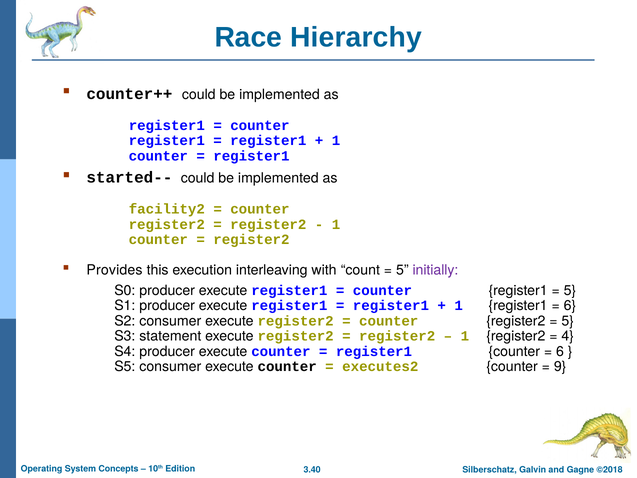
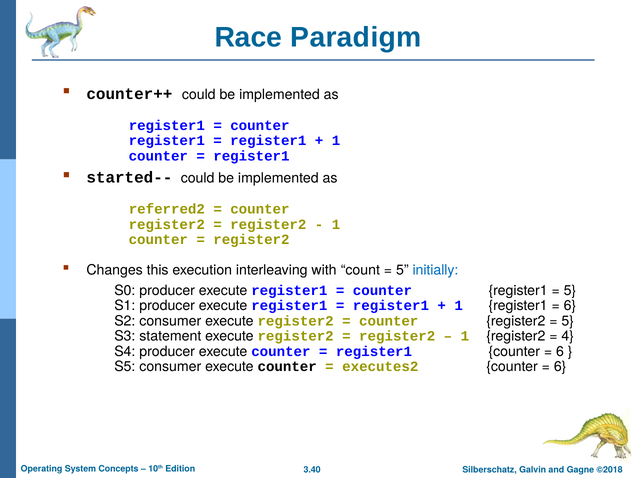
Hierarchy: Hierarchy -> Paradigm
facility2: facility2 -> referred2
Provides: Provides -> Changes
initially colour: purple -> blue
9 at (560, 367): 9 -> 6
